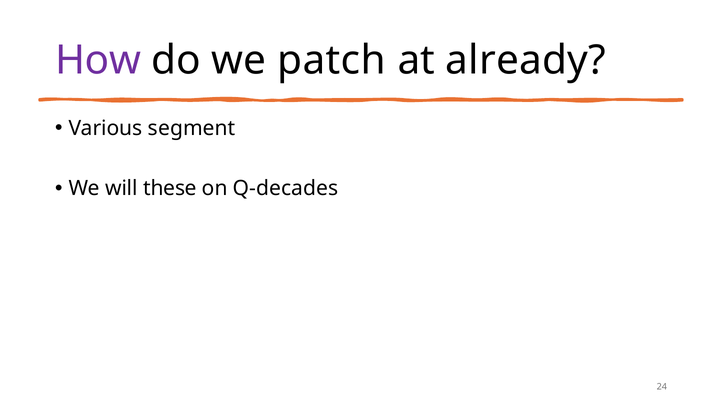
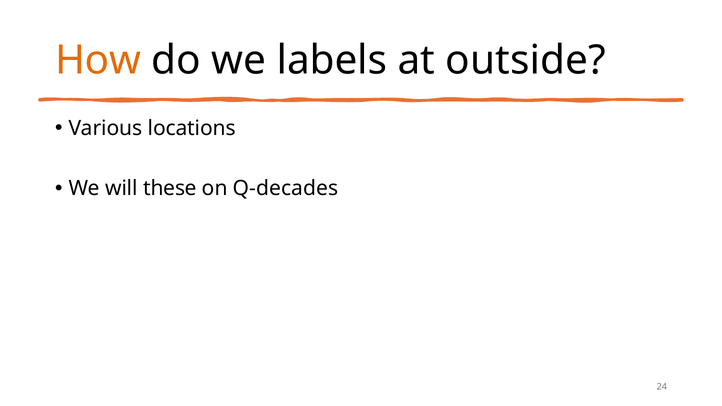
How colour: purple -> orange
patch: patch -> labels
already: already -> outside
segment: segment -> locations
